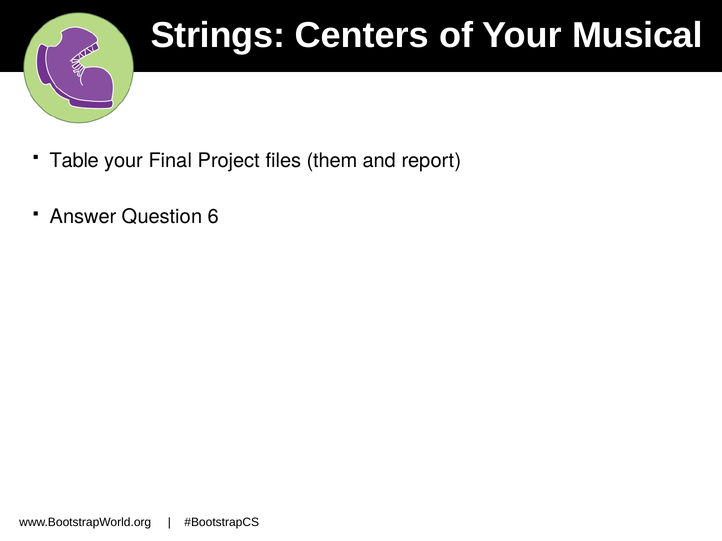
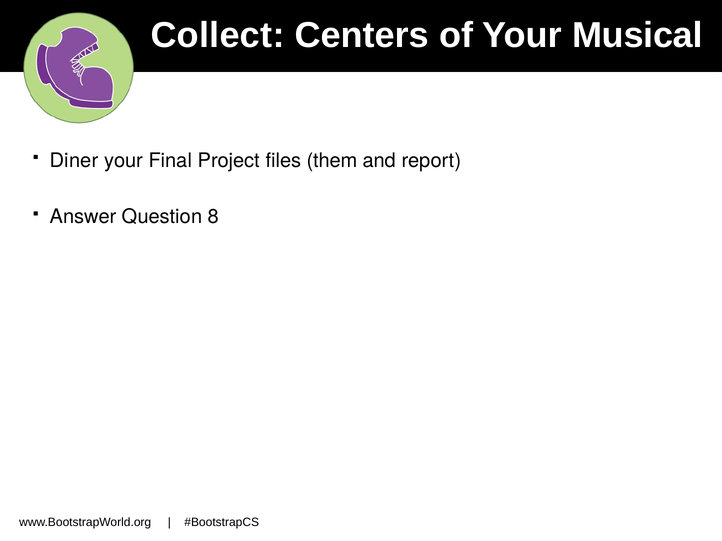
Strings: Strings -> Collect
Table: Table -> Diner
6: 6 -> 8
